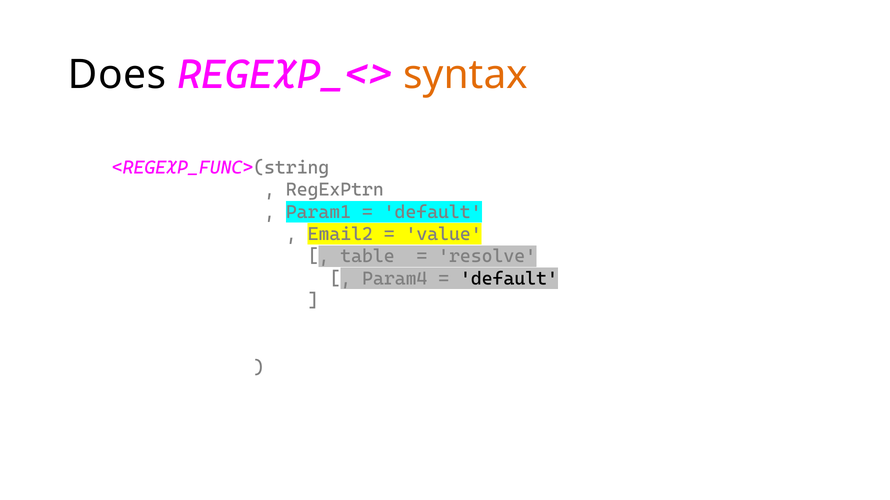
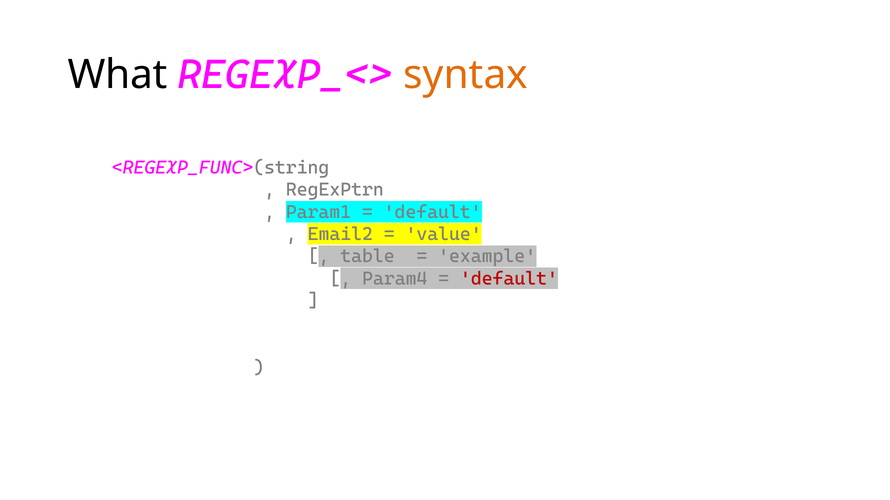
Does: Does -> What
resolve: resolve -> example
default at (509, 279) colour: black -> red
